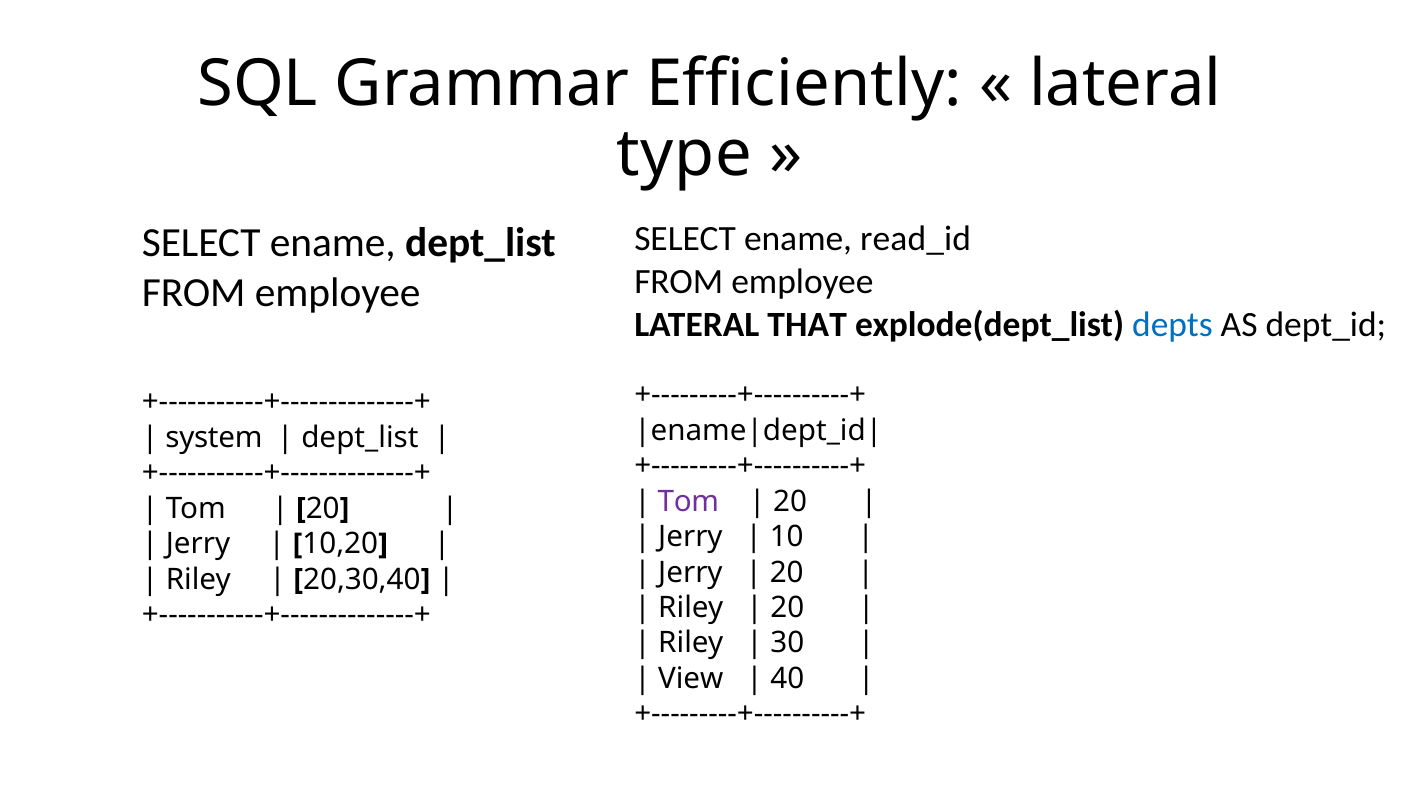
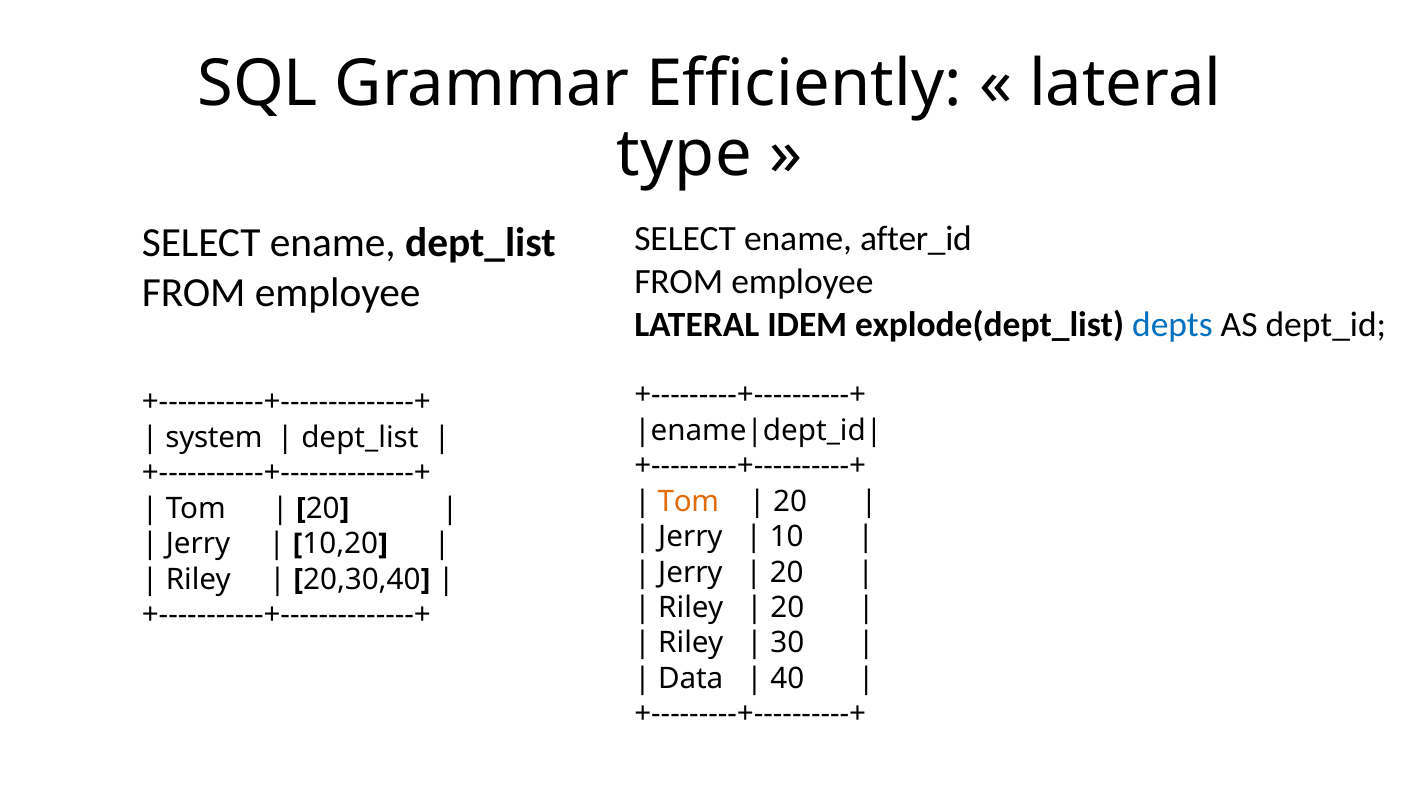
read_id: read_id -> after_id
THAT: THAT -> IDEM
Tom at (688, 502) colour: purple -> orange
View: View -> Data
